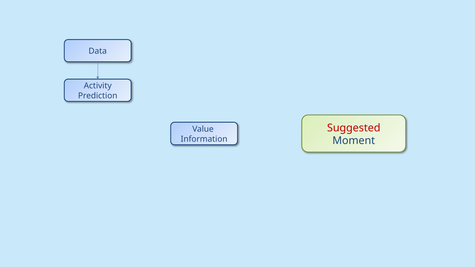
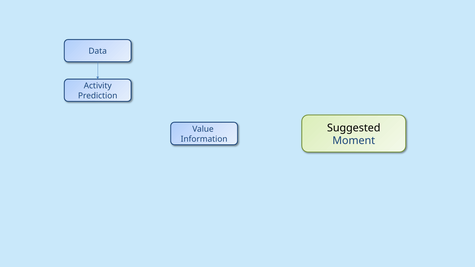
Suggested colour: red -> black
